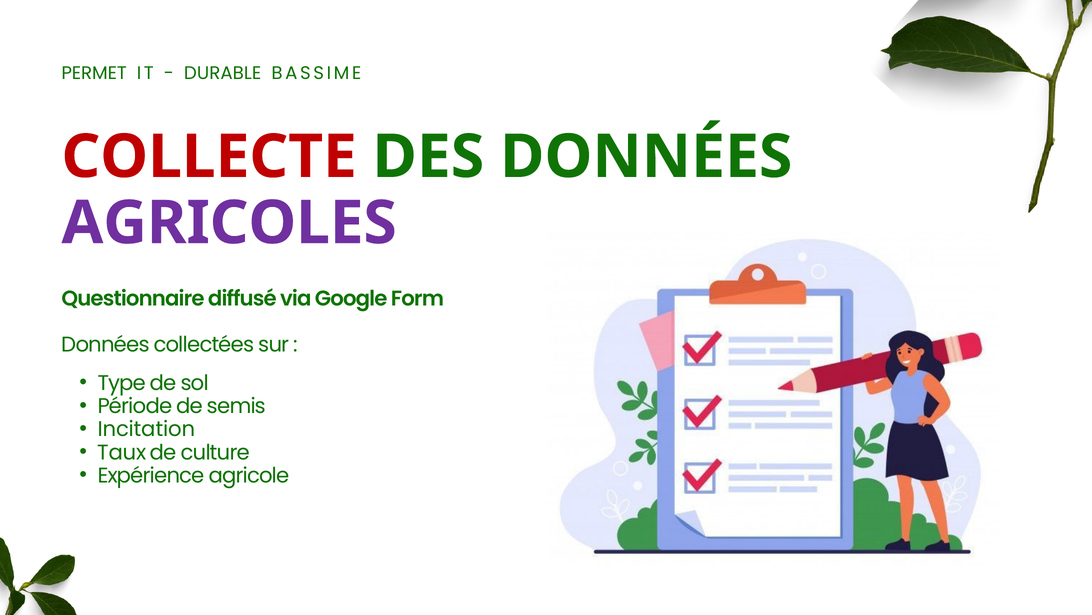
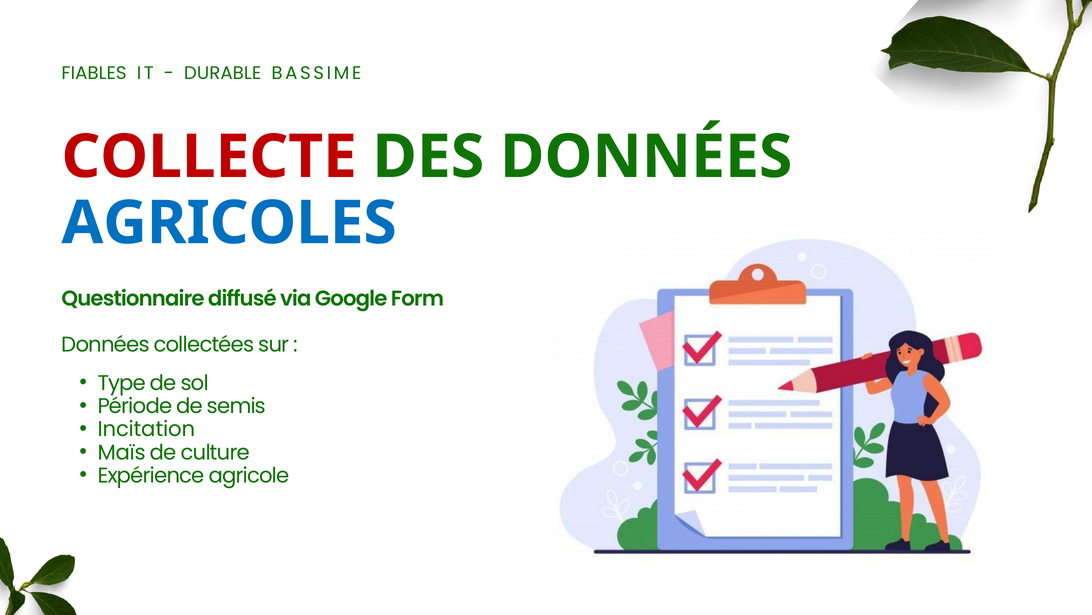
PERMET: PERMET -> FIABLES
AGRICOLES colour: purple -> blue
Taux: Taux -> Maïs
